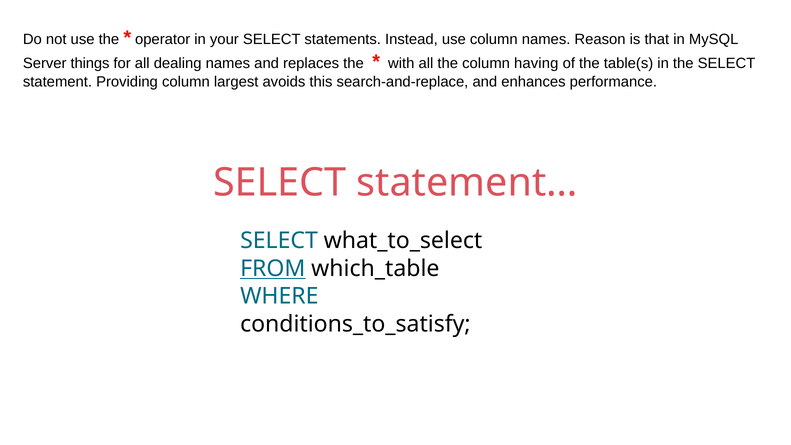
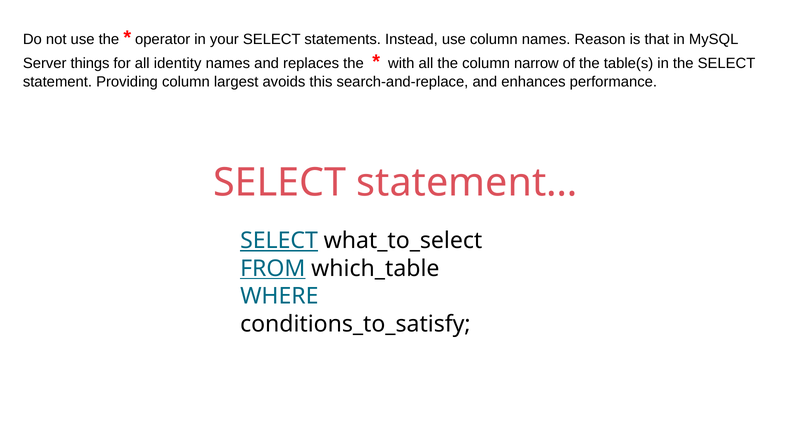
dealing: dealing -> identity
having: having -> narrow
SELECT at (279, 241) underline: none -> present
